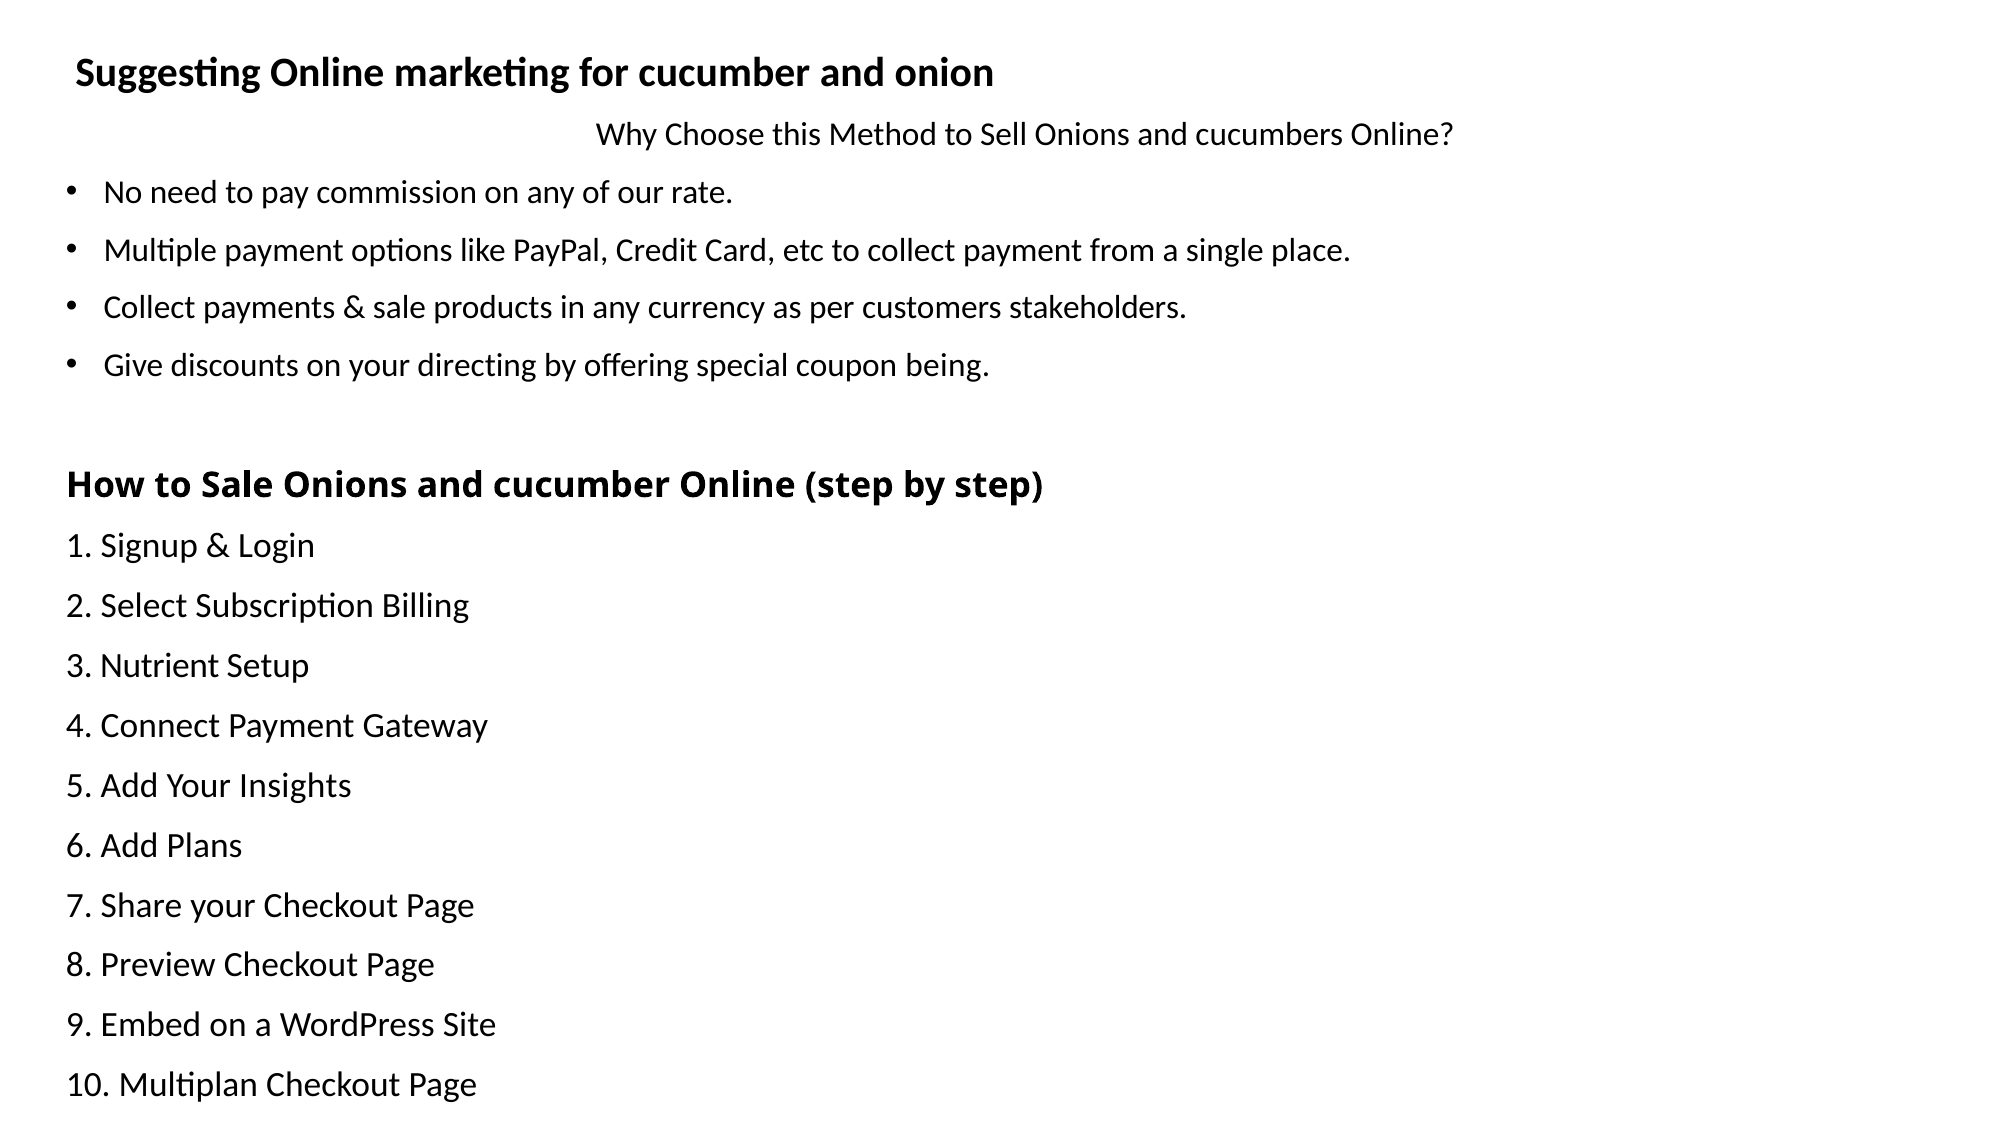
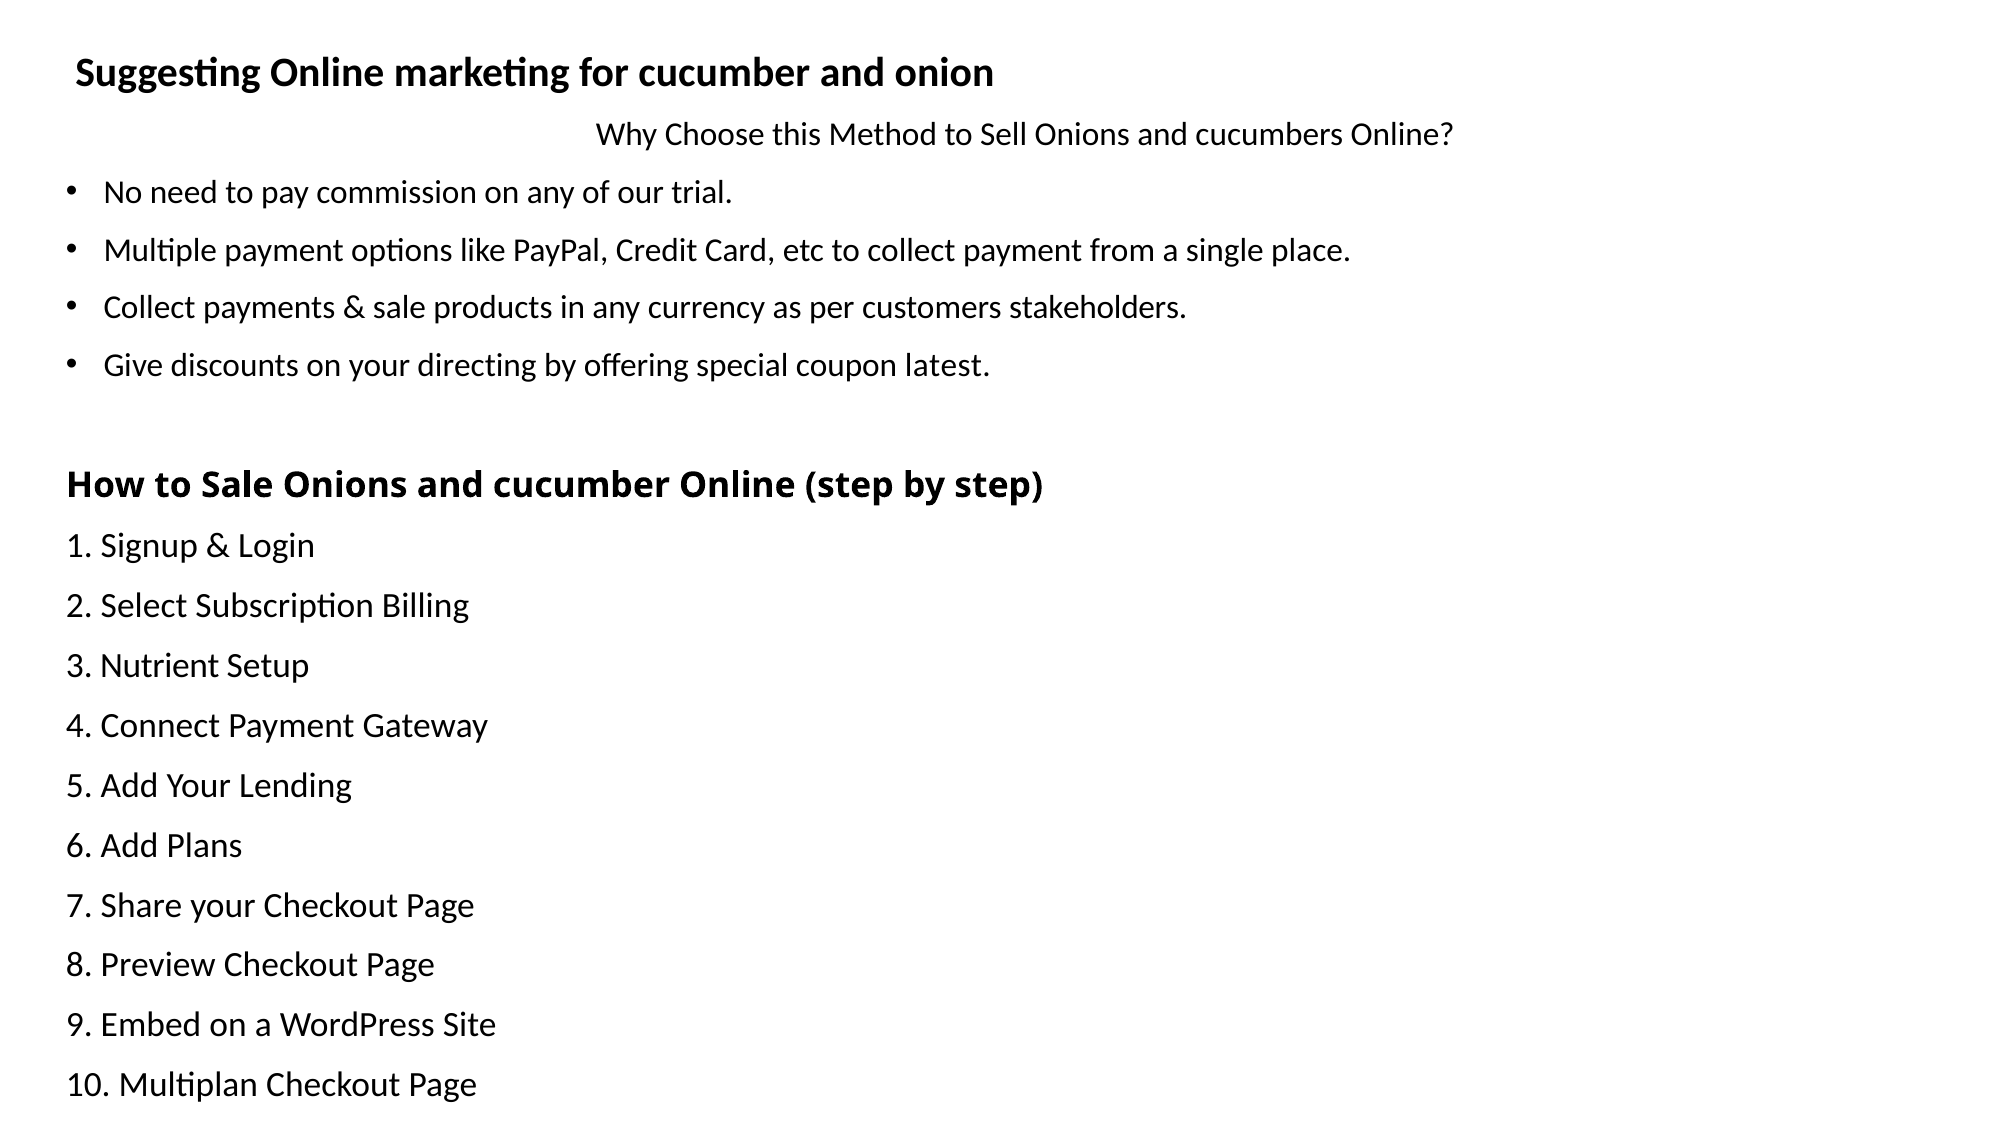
rate: rate -> trial
being: being -> latest
Insights: Insights -> Lending
